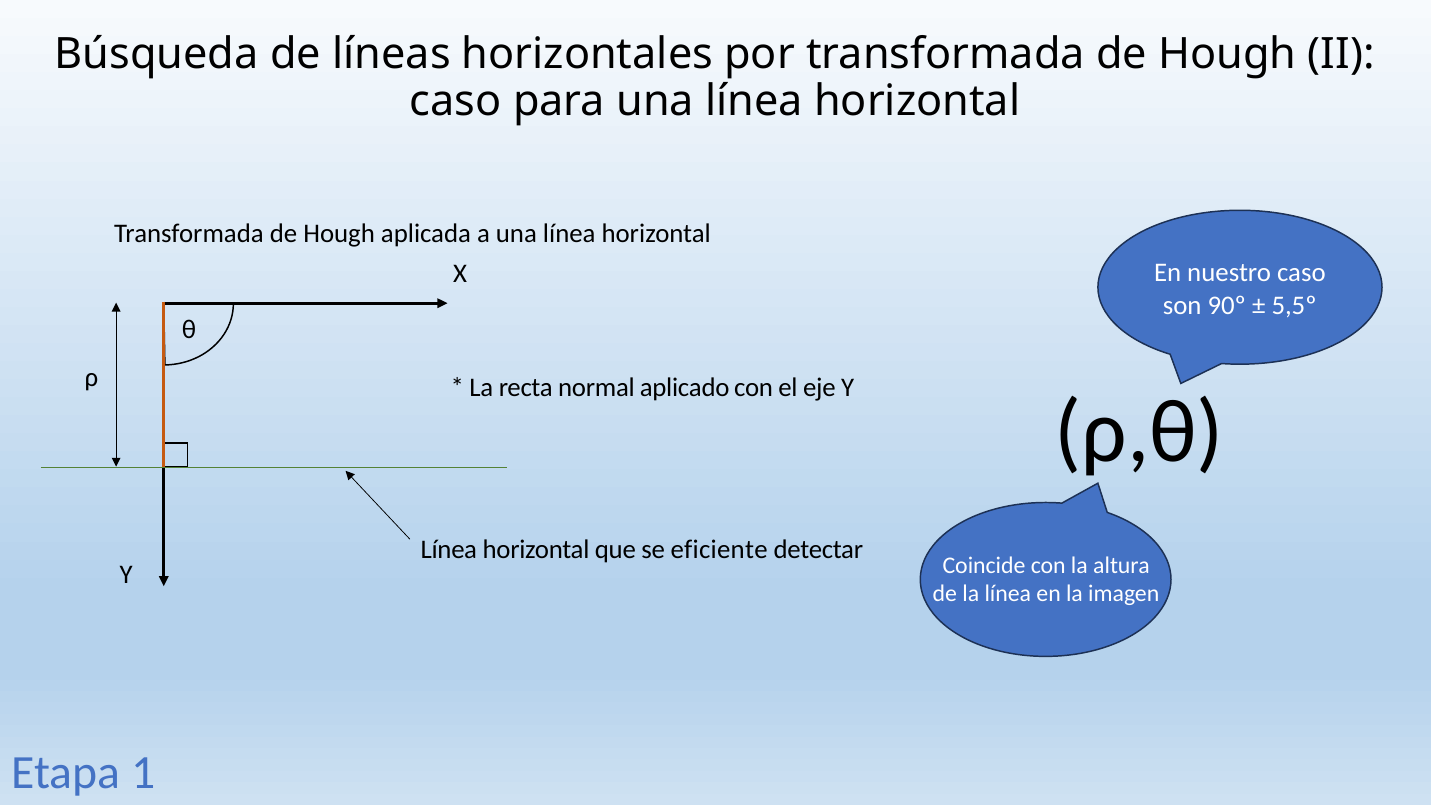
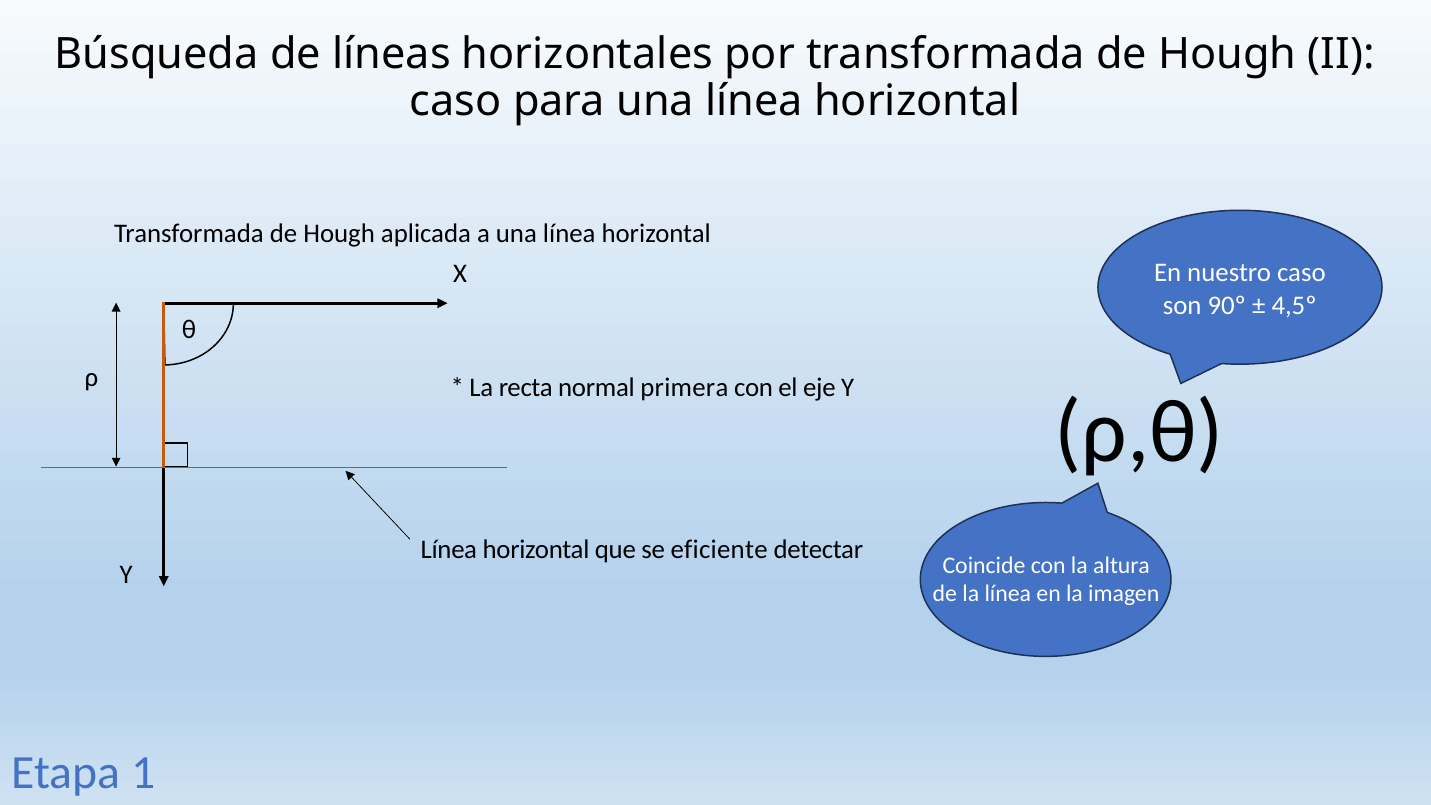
5,5º: 5,5º -> 4,5º
aplicado: aplicado -> primera
